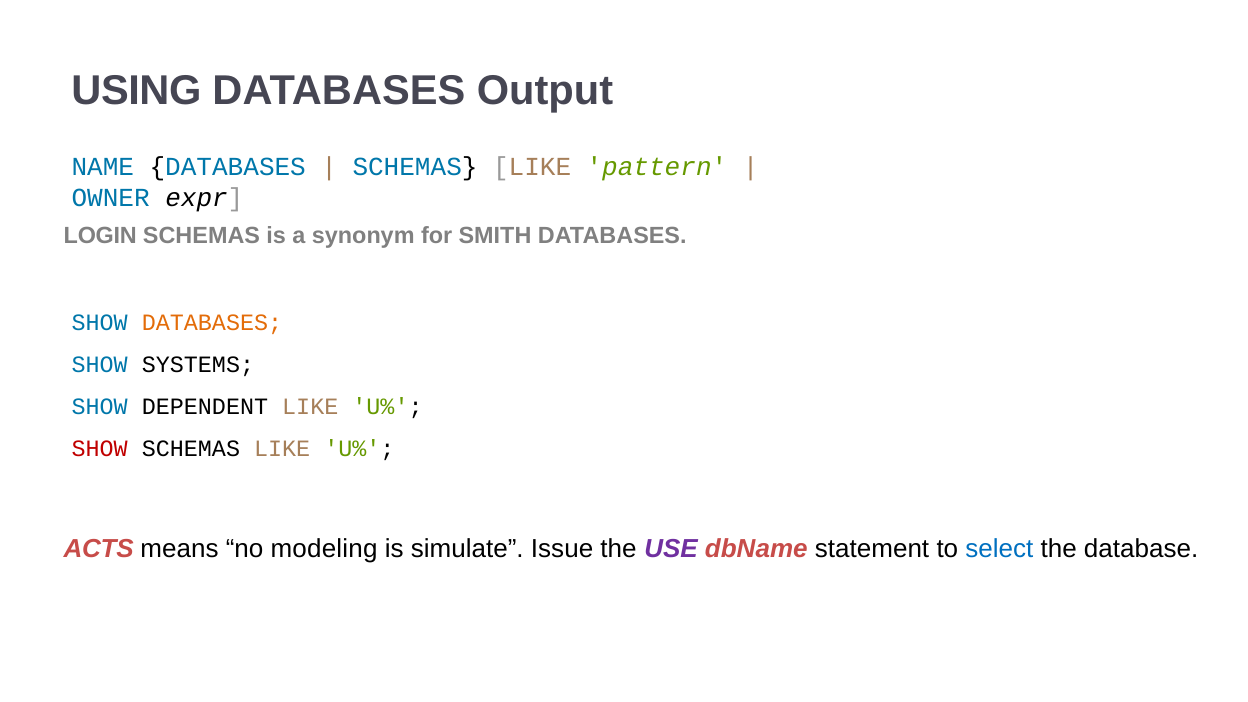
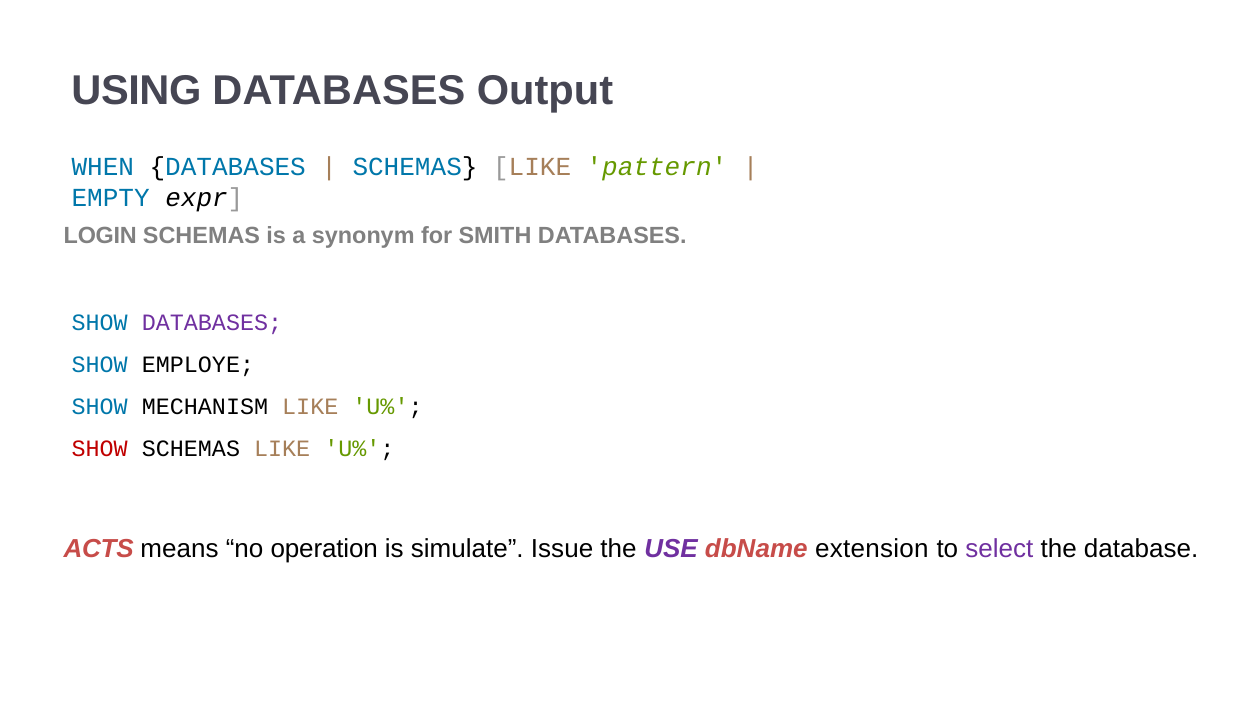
NAME: NAME -> WHEN
OWNER: OWNER -> EMPTY
DATABASES at (212, 323) colour: orange -> purple
SYSTEMS: SYSTEMS -> EMPLOYE
DEPENDENT: DEPENDENT -> MECHANISM
modeling: modeling -> operation
statement: statement -> extension
select colour: blue -> purple
